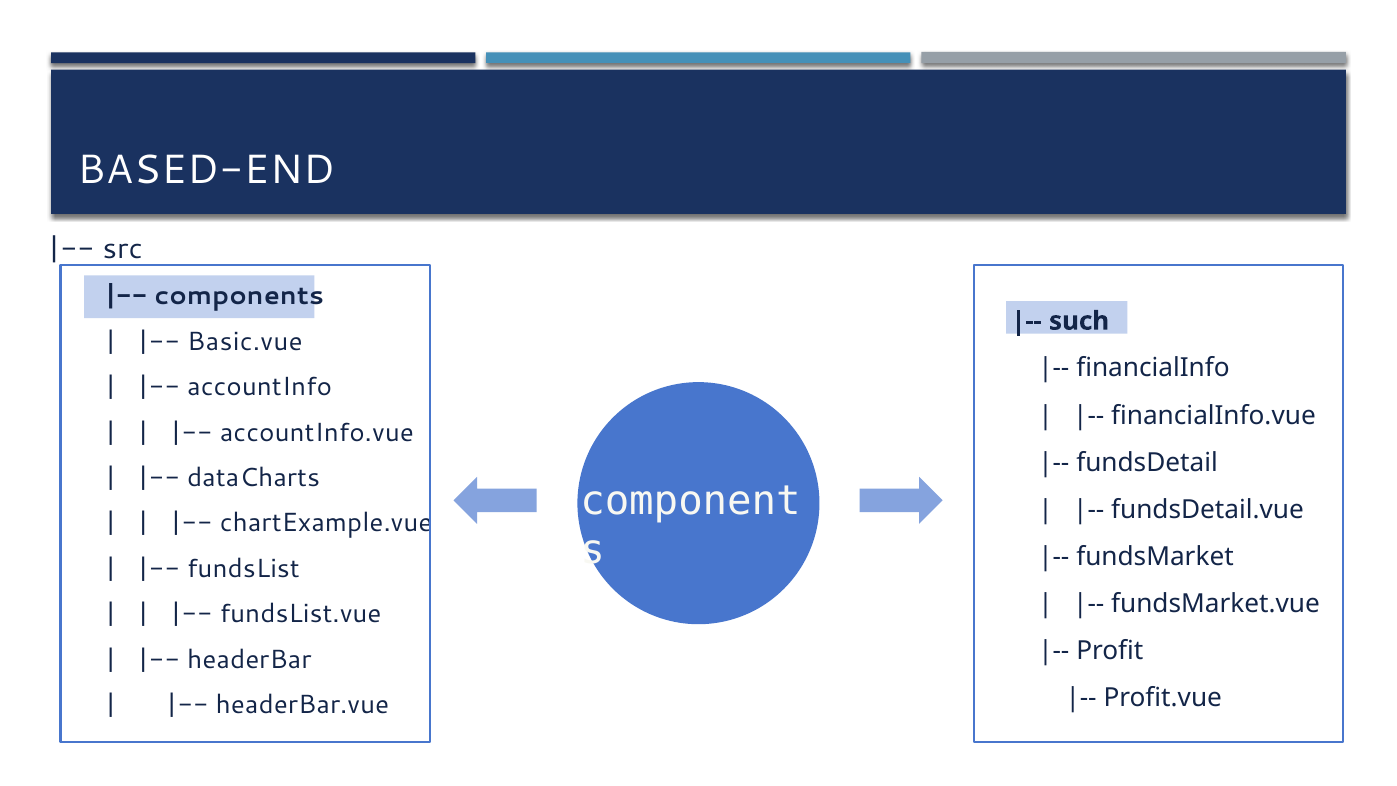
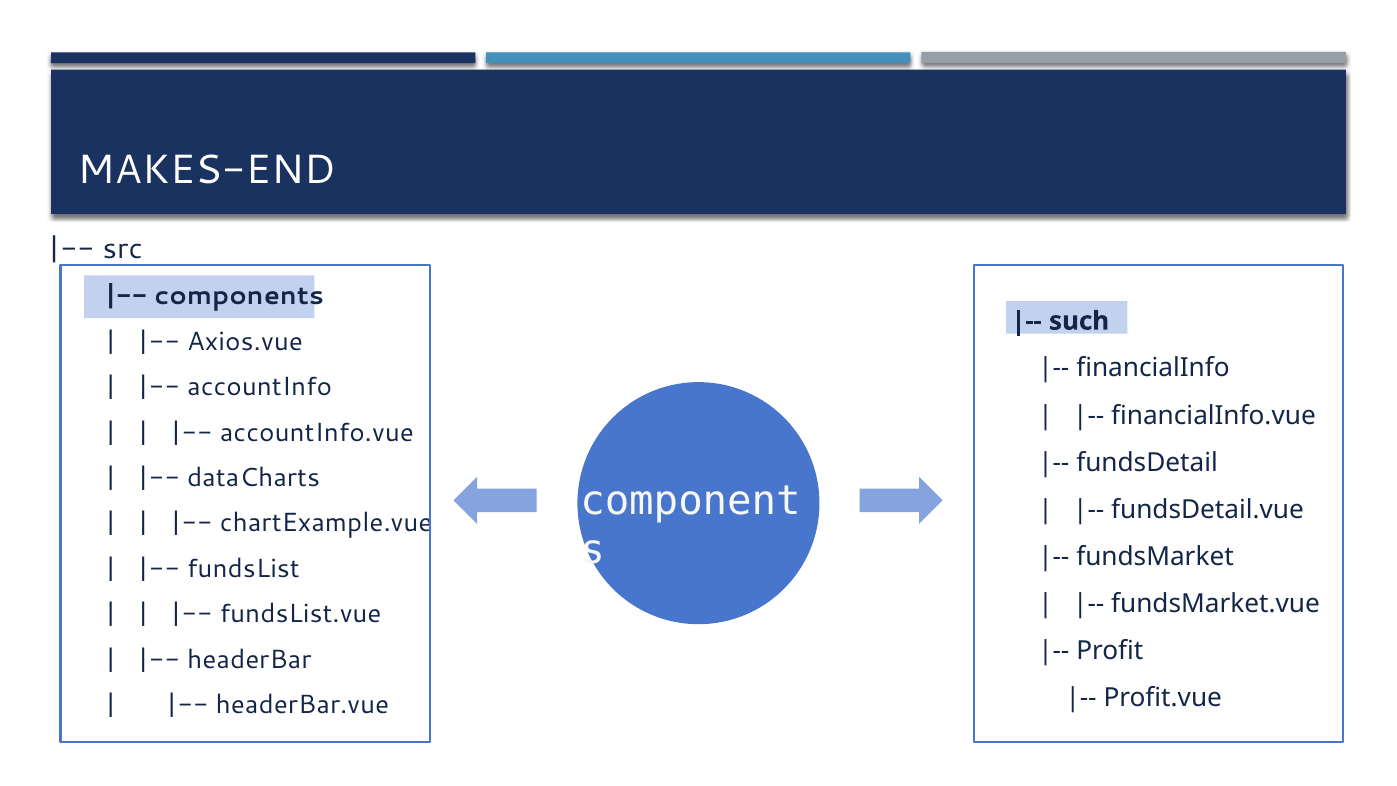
BASED-END: BASED-END -> MAKES-END
Basic.vue: Basic.vue -> Axios.vue
